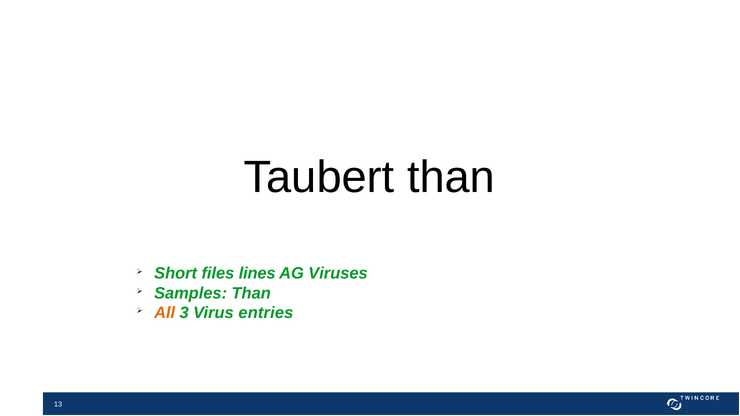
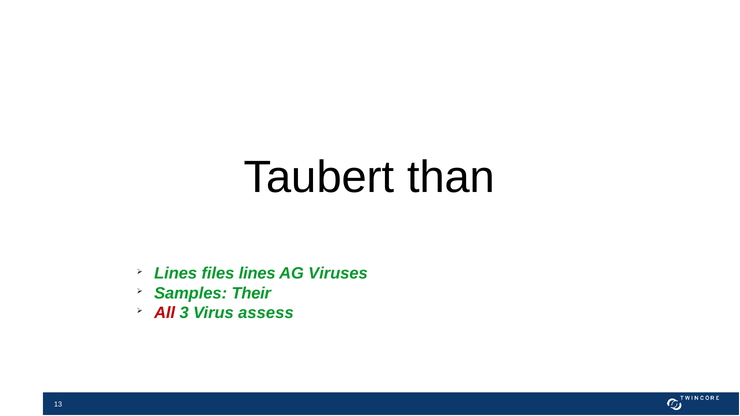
Short at (176, 274): Short -> Lines
Samples Than: Than -> Their
All colour: orange -> red
entries: entries -> assess
